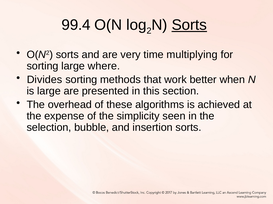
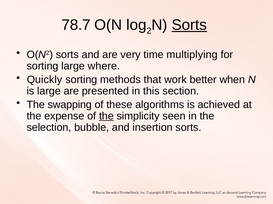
99.4: 99.4 -> 78.7
Divides: Divides -> Quickly
overhead: overhead -> swapping
the at (106, 116) underline: none -> present
